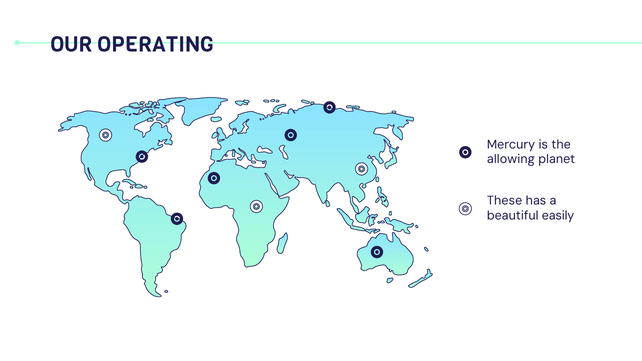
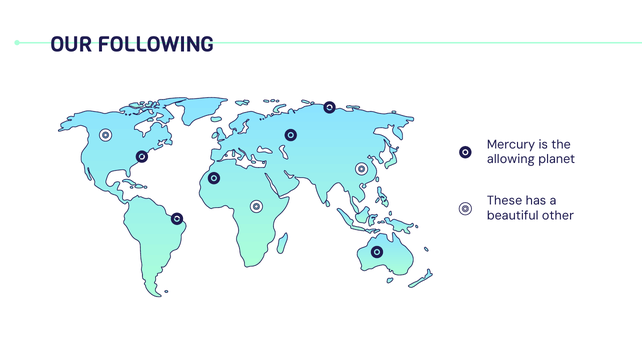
OPERATING: OPERATING -> FOLLOWING
easily: easily -> other
